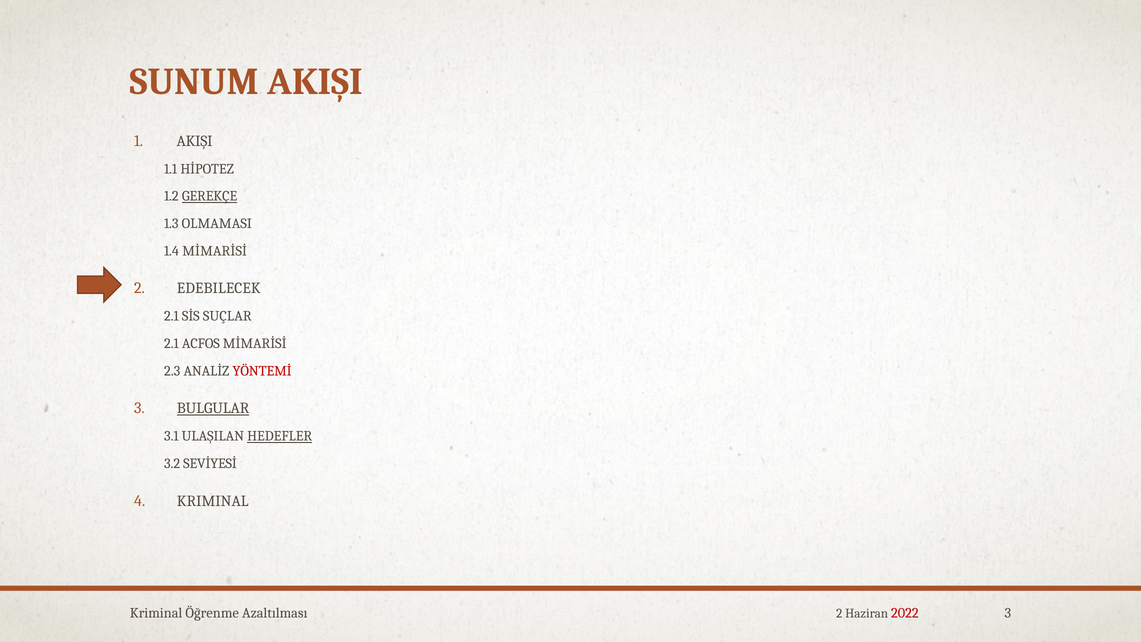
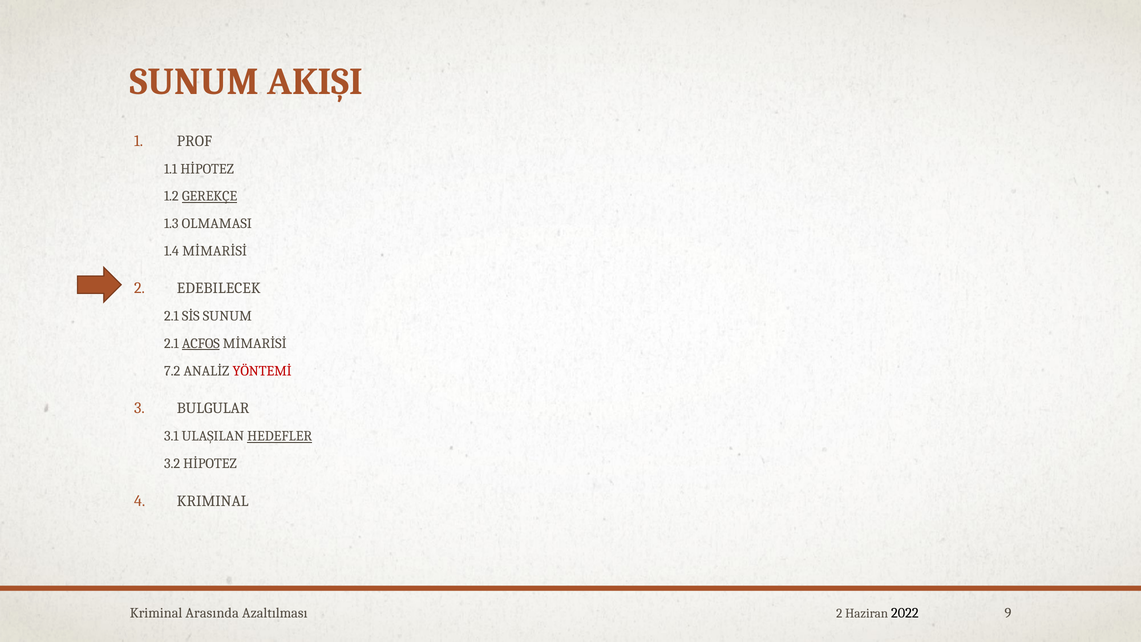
AKIŞI at (195, 141): AKIŞI -> PROF
SİS SUÇLAR: SUÇLAR -> SUNUM
ACFOS underline: none -> present
2.3: 2.3 -> 7.2
BULGULAR underline: present -> none
3.2 SEVİYESİ: SEVİYESİ -> HİPOTEZ
Öğrenme: Öğrenme -> Arasında
Azaltılması 3: 3 -> 9
2022 colour: red -> black
